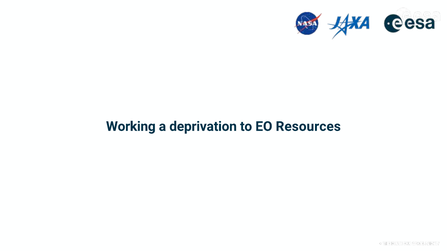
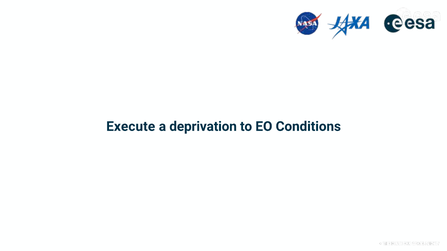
Working: Working -> Execute
Resources: Resources -> Conditions
